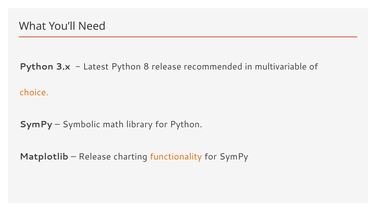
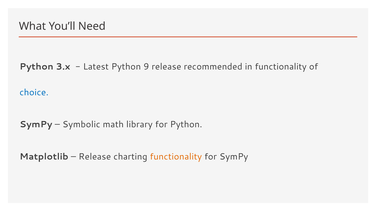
8: 8 -> 9
in multivariable: multivariable -> functionality
choice colour: orange -> blue
